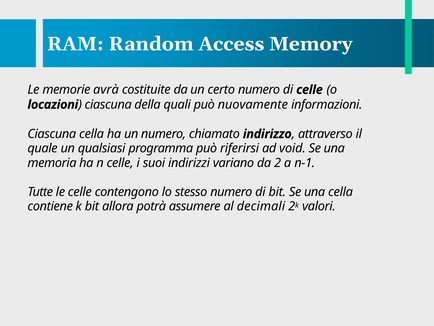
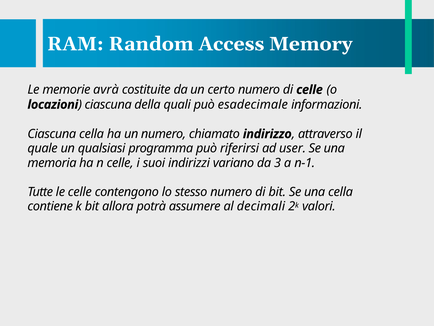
nuovamente: nuovamente -> esadecimale
void: void -> user
2: 2 -> 3
